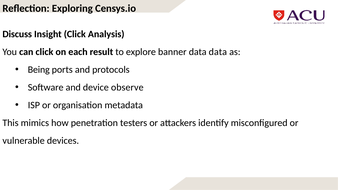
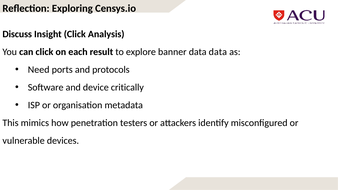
Being: Being -> Need
observe: observe -> critically
